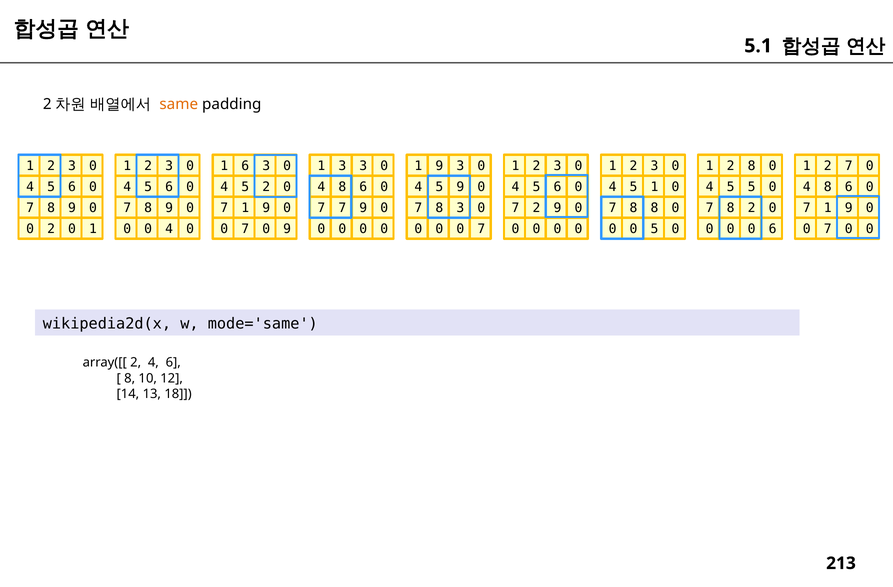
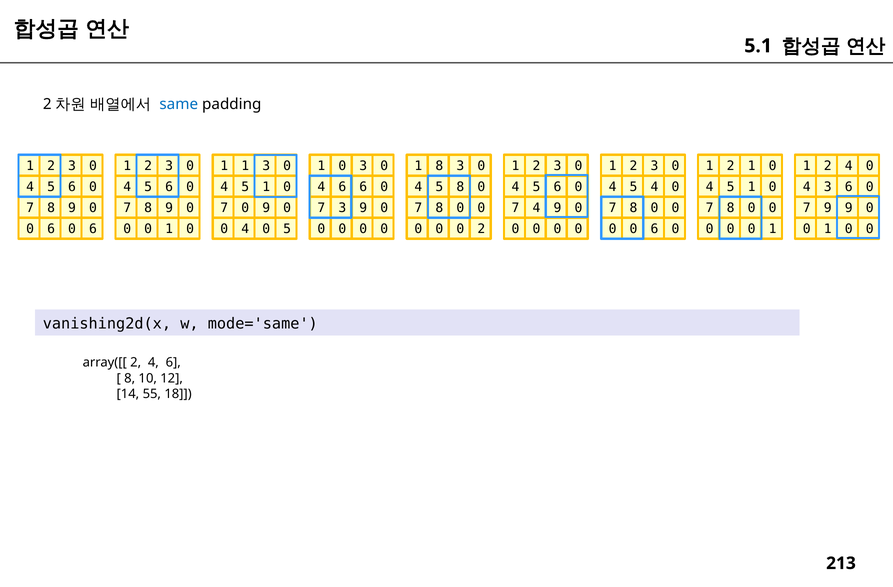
same colour: orange -> blue
6 at (245, 166): 6 -> 1
3 at (342, 166): 3 -> 0
9 at (439, 166): 9 -> 8
1 2 8: 8 -> 1
1 2 7: 7 -> 4
2 at (266, 187): 2 -> 1
8 at (342, 187): 8 -> 6
5 9: 9 -> 8
5 1: 1 -> 4
5 at (752, 187): 5 -> 1
8 at (828, 187): 8 -> 3
1 at (245, 208): 1 -> 0
7 7: 7 -> 3
3 at (460, 208): 3 -> 0
7 2: 2 -> 4
8 at (655, 208): 8 -> 0
2 at (752, 208): 2 -> 0
1 at (828, 208): 1 -> 9
2 at (51, 229): 2 -> 6
1 at (93, 229): 1 -> 6
4 at (169, 229): 4 -> 1
7 at (245, 229): 7 -> 4
0 9: 9 -> 5
7 at (481, 229): 7 -> 2
5 at (655, 229): 5 -> 6
6 at (773, 229): 6 -> 1
7 at (828, 229): 7 -> 1
wikipedia2d(x: wikipedia2d(x -> vanishing2d(x
13: 13 -> 55
